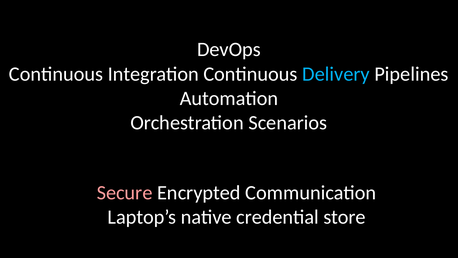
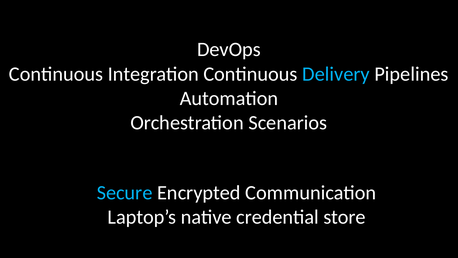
Secure colour: pink -> light blue
